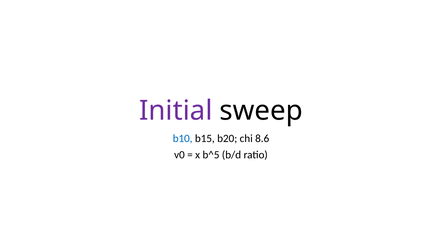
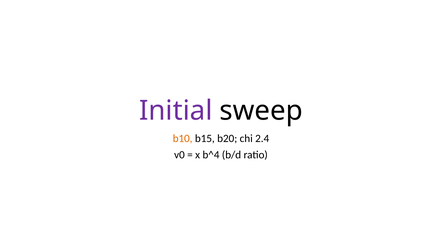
b10 colour: blue -> orange
8.6: 8.6 -> 2.4
b^5: b^5 -> b^4
